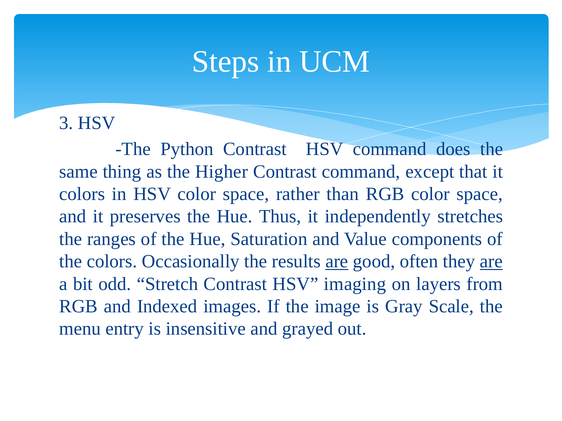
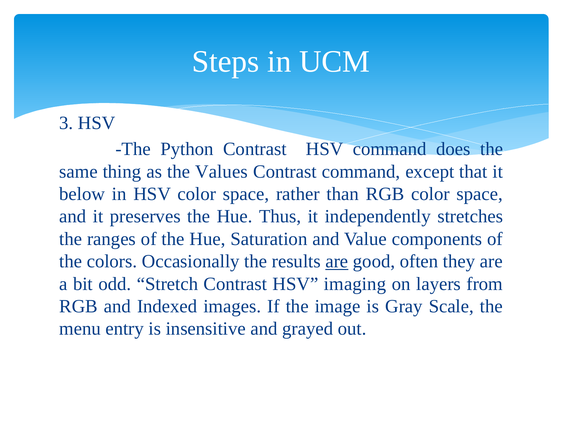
Higher: Higher -> Values
colors at (82, 194): colors -> below
are at (491, 262) underline: present -> none
